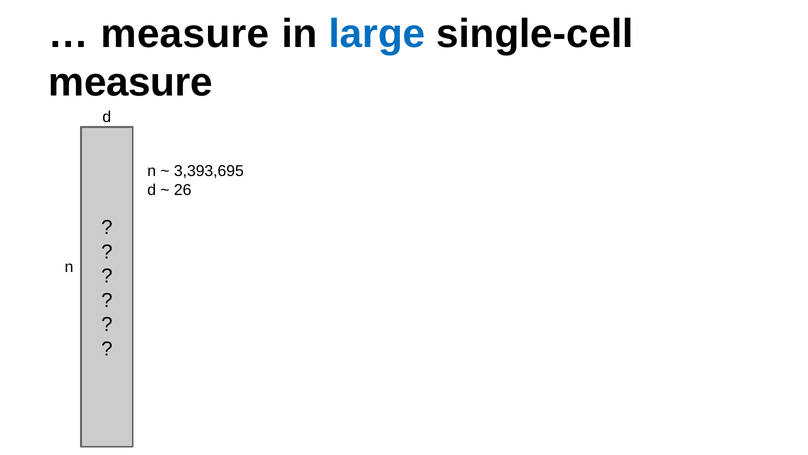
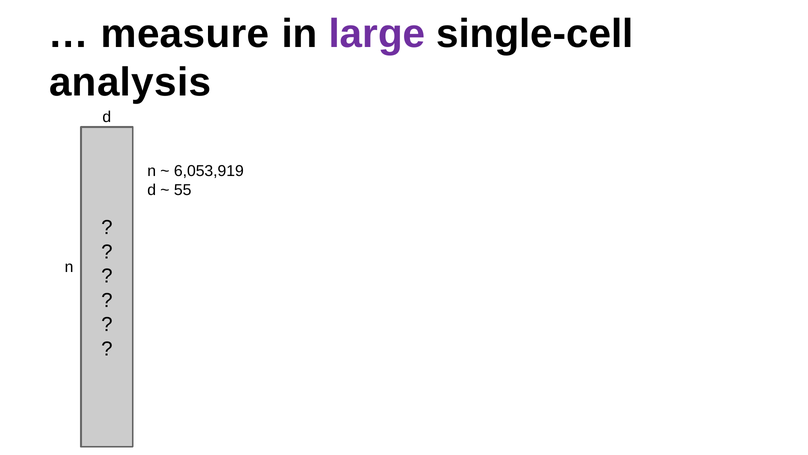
large colour: blue -> purple
measure at (131, 82): measure -> analysis
3,393,695: 3,393,695 -> 6,053,919
26: 26 -> 55
